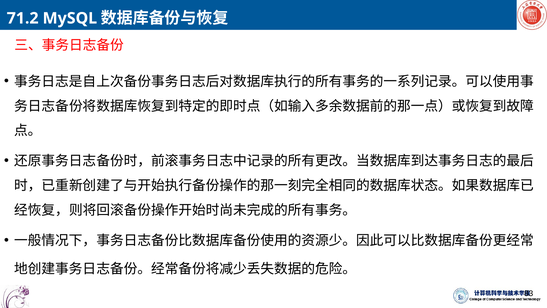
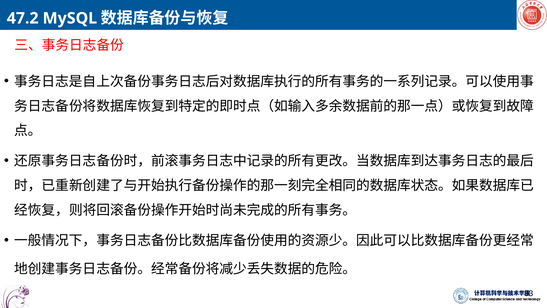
71.2: 71.2 -> 47.2
